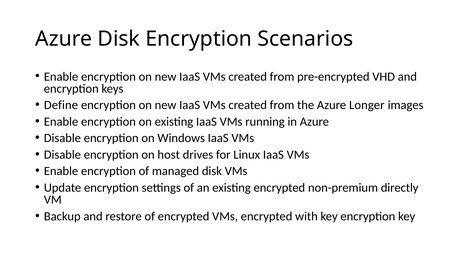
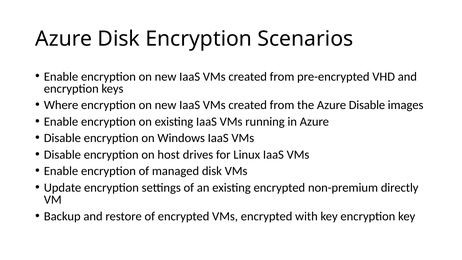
Define: Define -> Where
Azure Longer: Longer -> Disable
